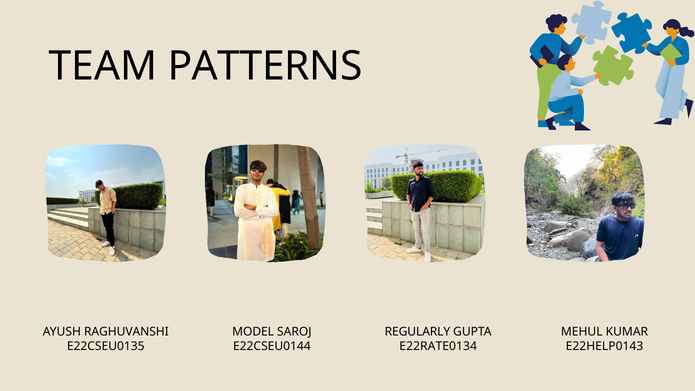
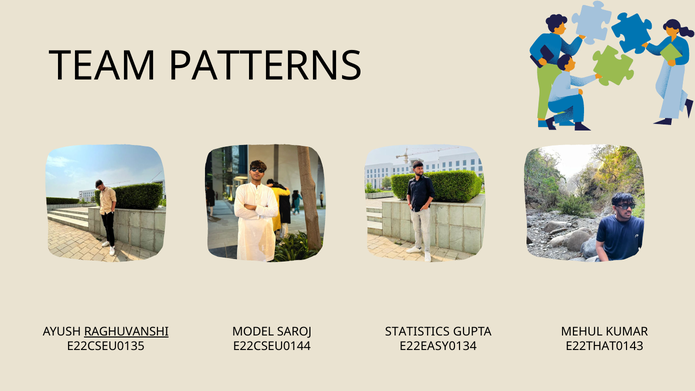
RAGHUVANSHI underline: none -> present
REGULARLY: REGULARLY -> STATISTICS
E22RATE0134: E22RATE0134 -> E22EASY0134
E22HELP0143: E22HELP0143 -> E22THAT0143
